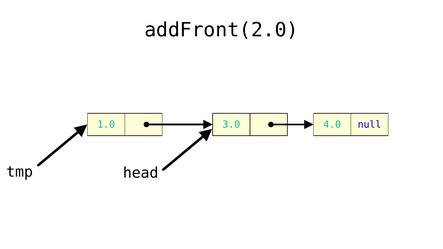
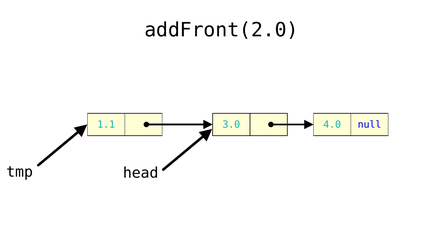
1.0: 1.0 -> 1.1
